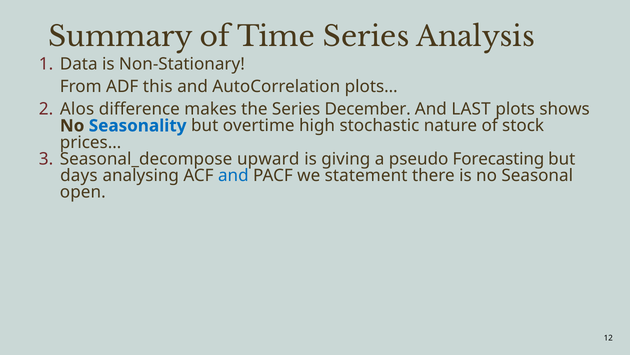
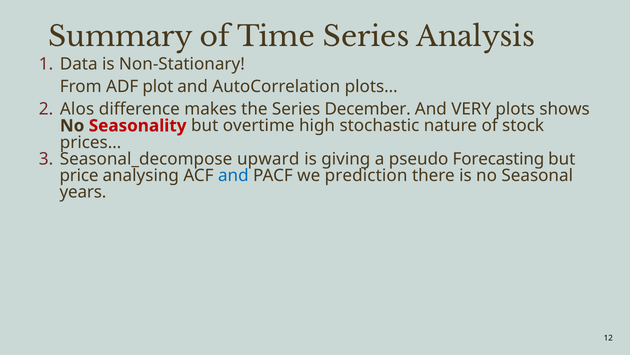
this: this -> plot
LAST: LAST -> VERY
Seasonality colour: blue -> red
days: days -> price
statement: statement -> prediction
open: open -> years
